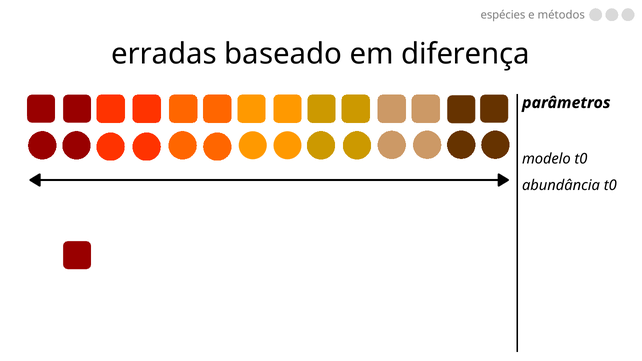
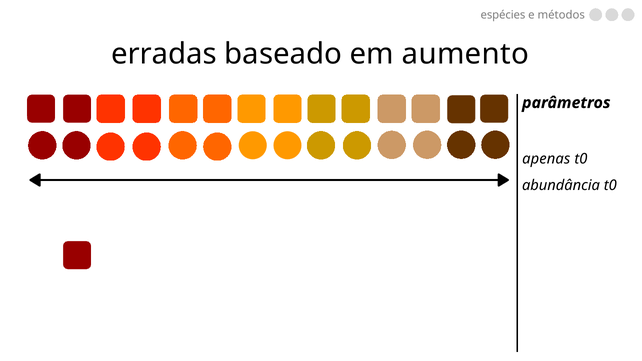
diferença: diferença -> aumento
modelo: modelo -> apenas
